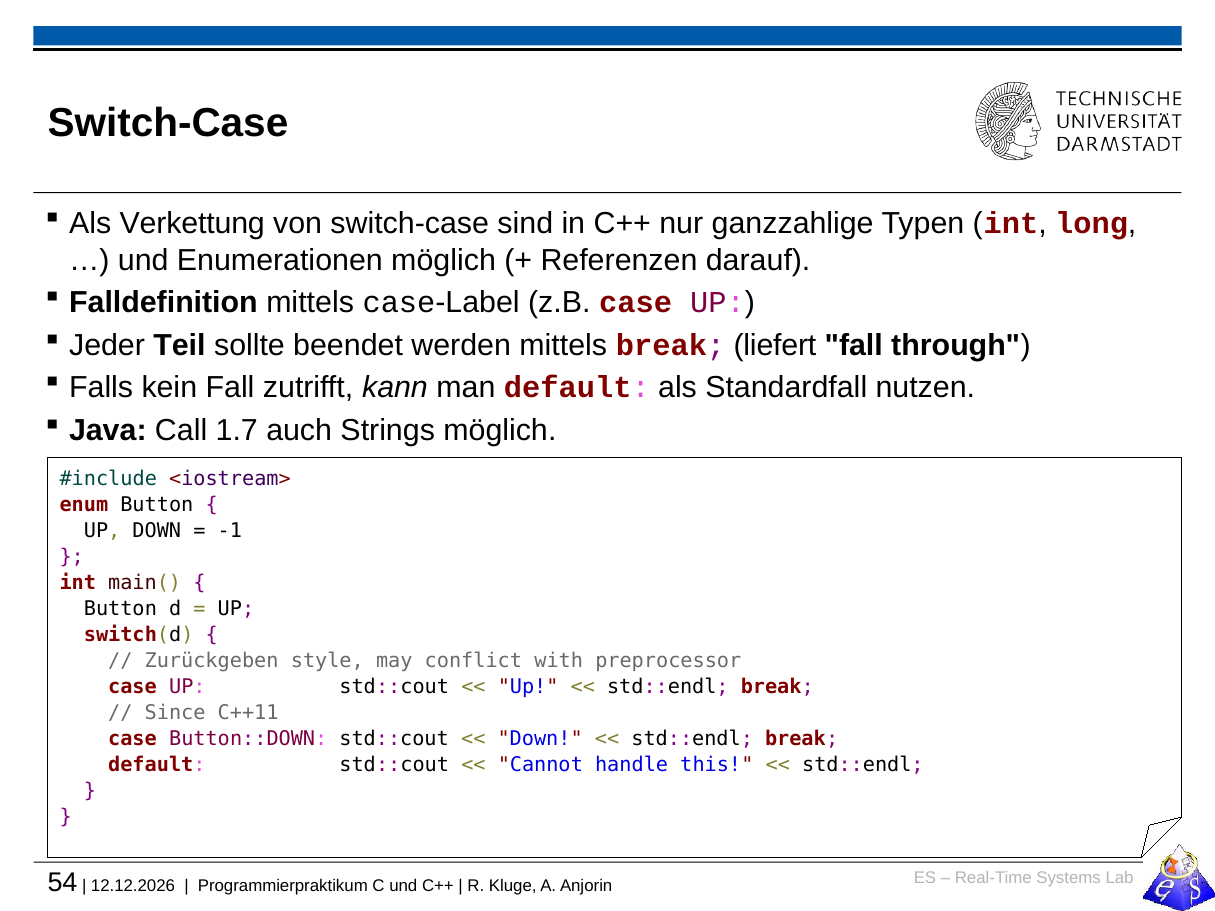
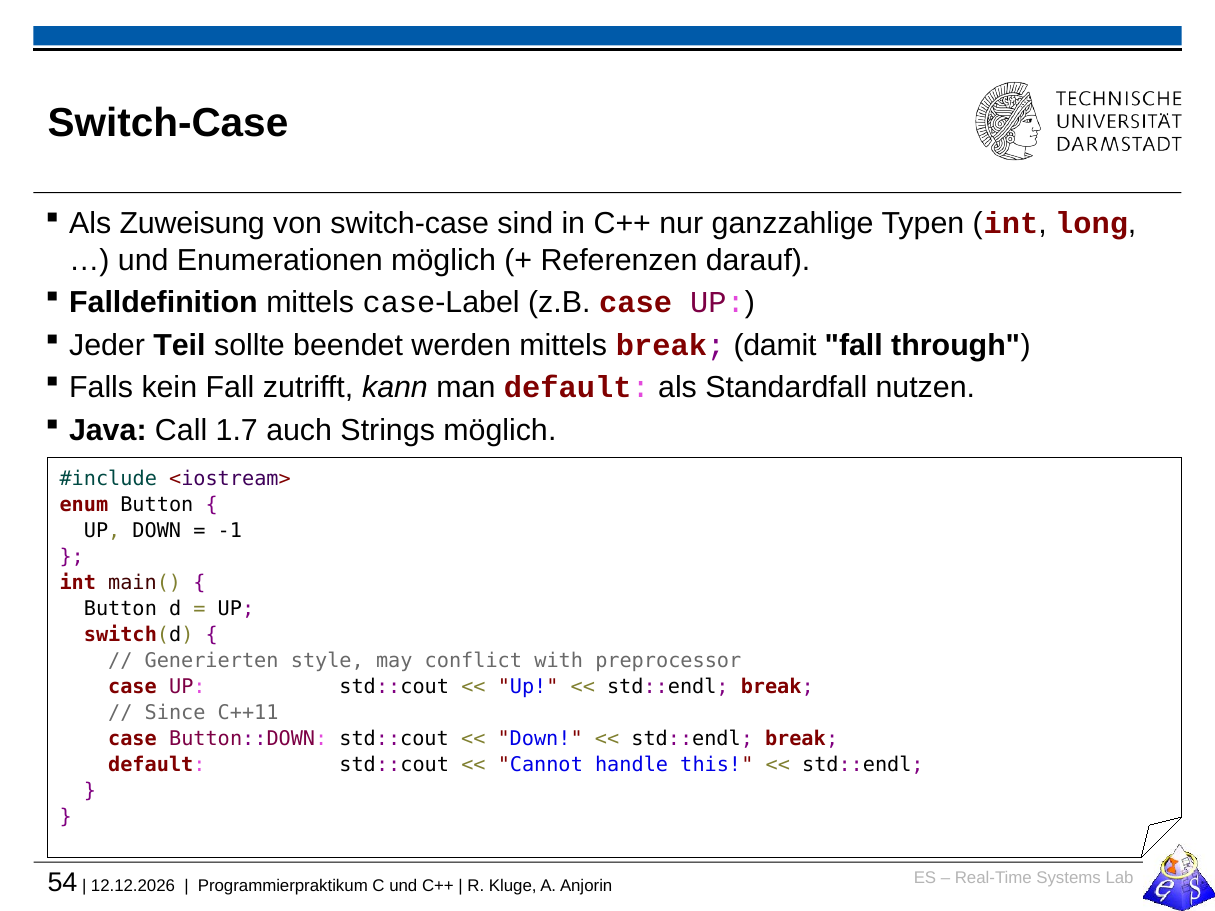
Verkettung: Verkettung -> Zuweisung
liefert: liefert -> damit
Zurückgeben: Zurückgeben -> Generierten
